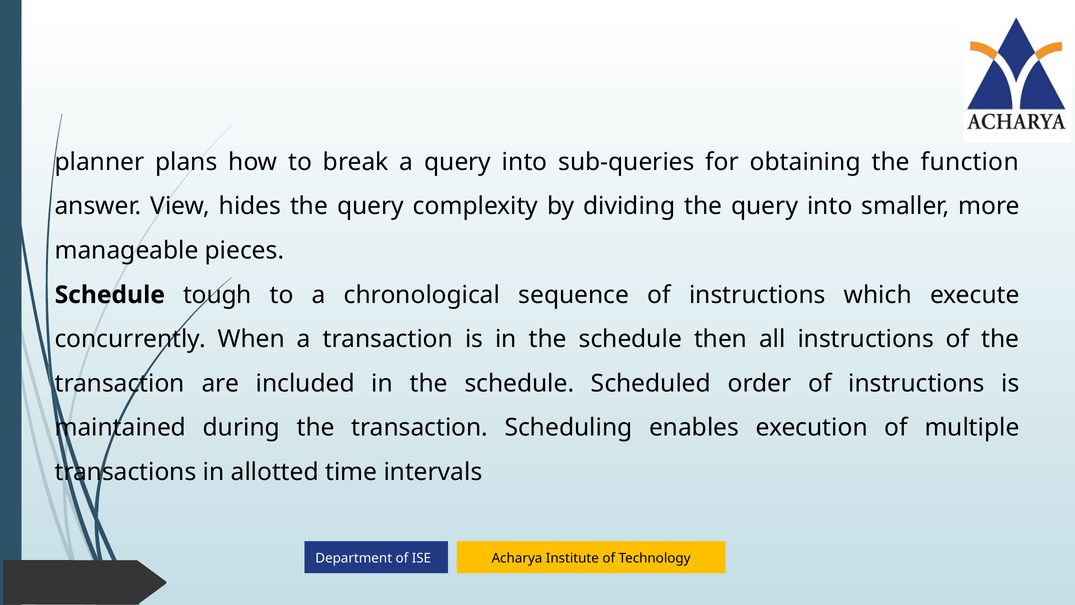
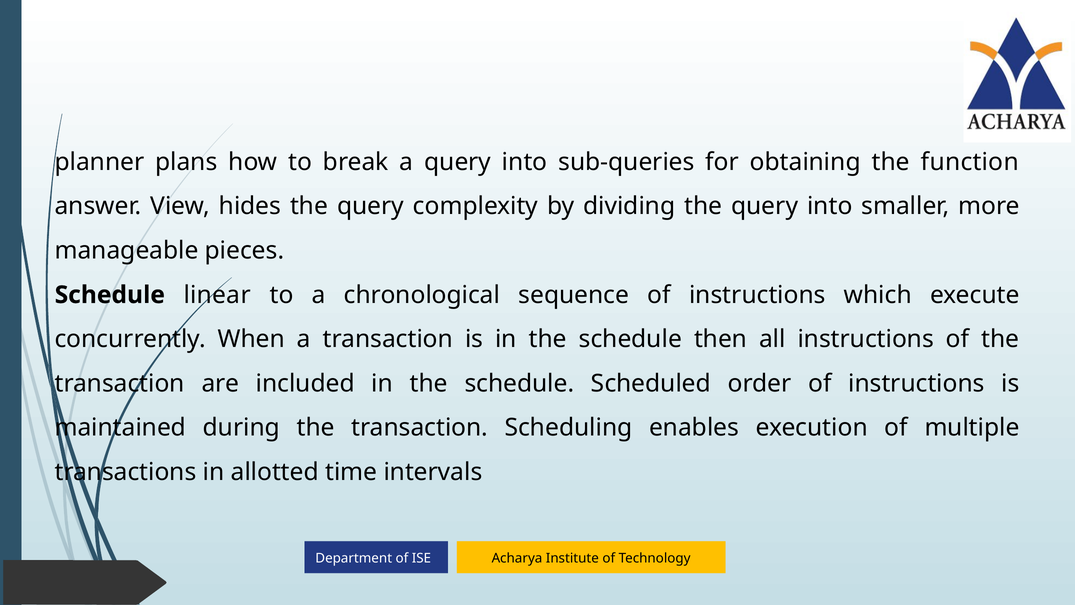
tough: tough -> linear
